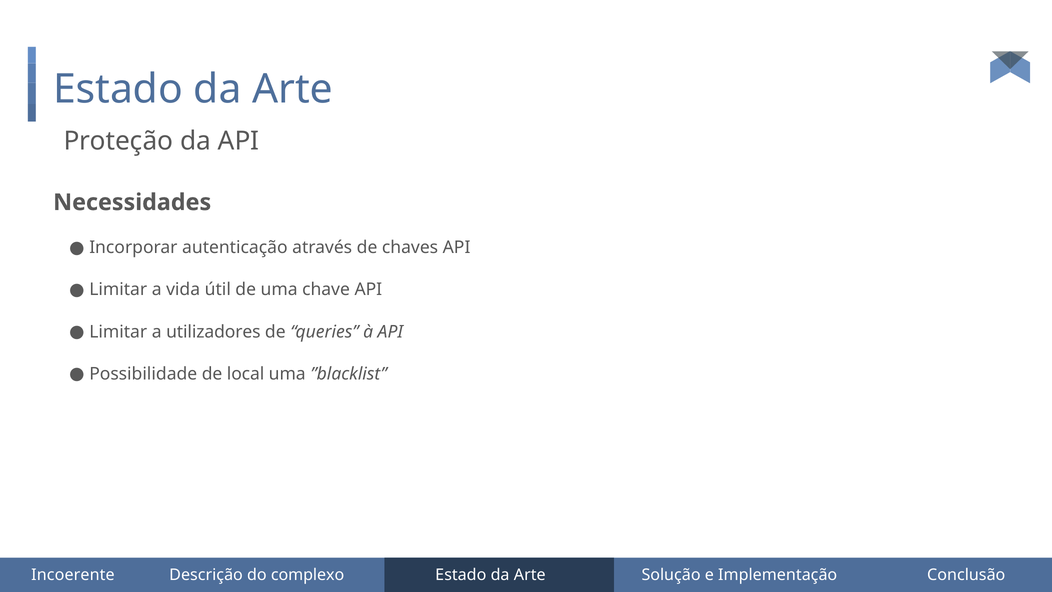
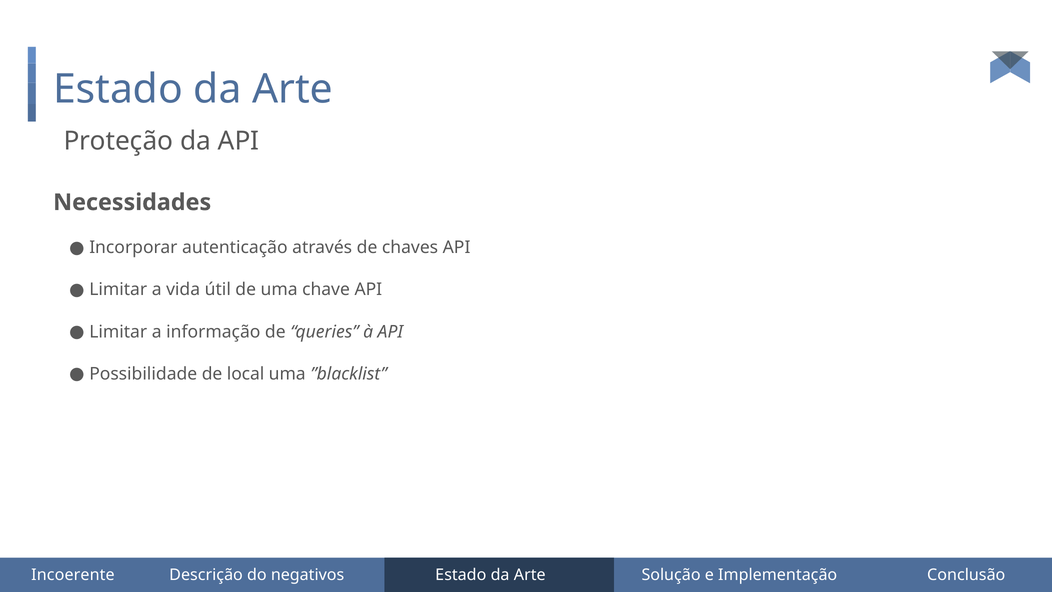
utilizadores: utilizadores -> informação
complexo: complexo -> negativos
